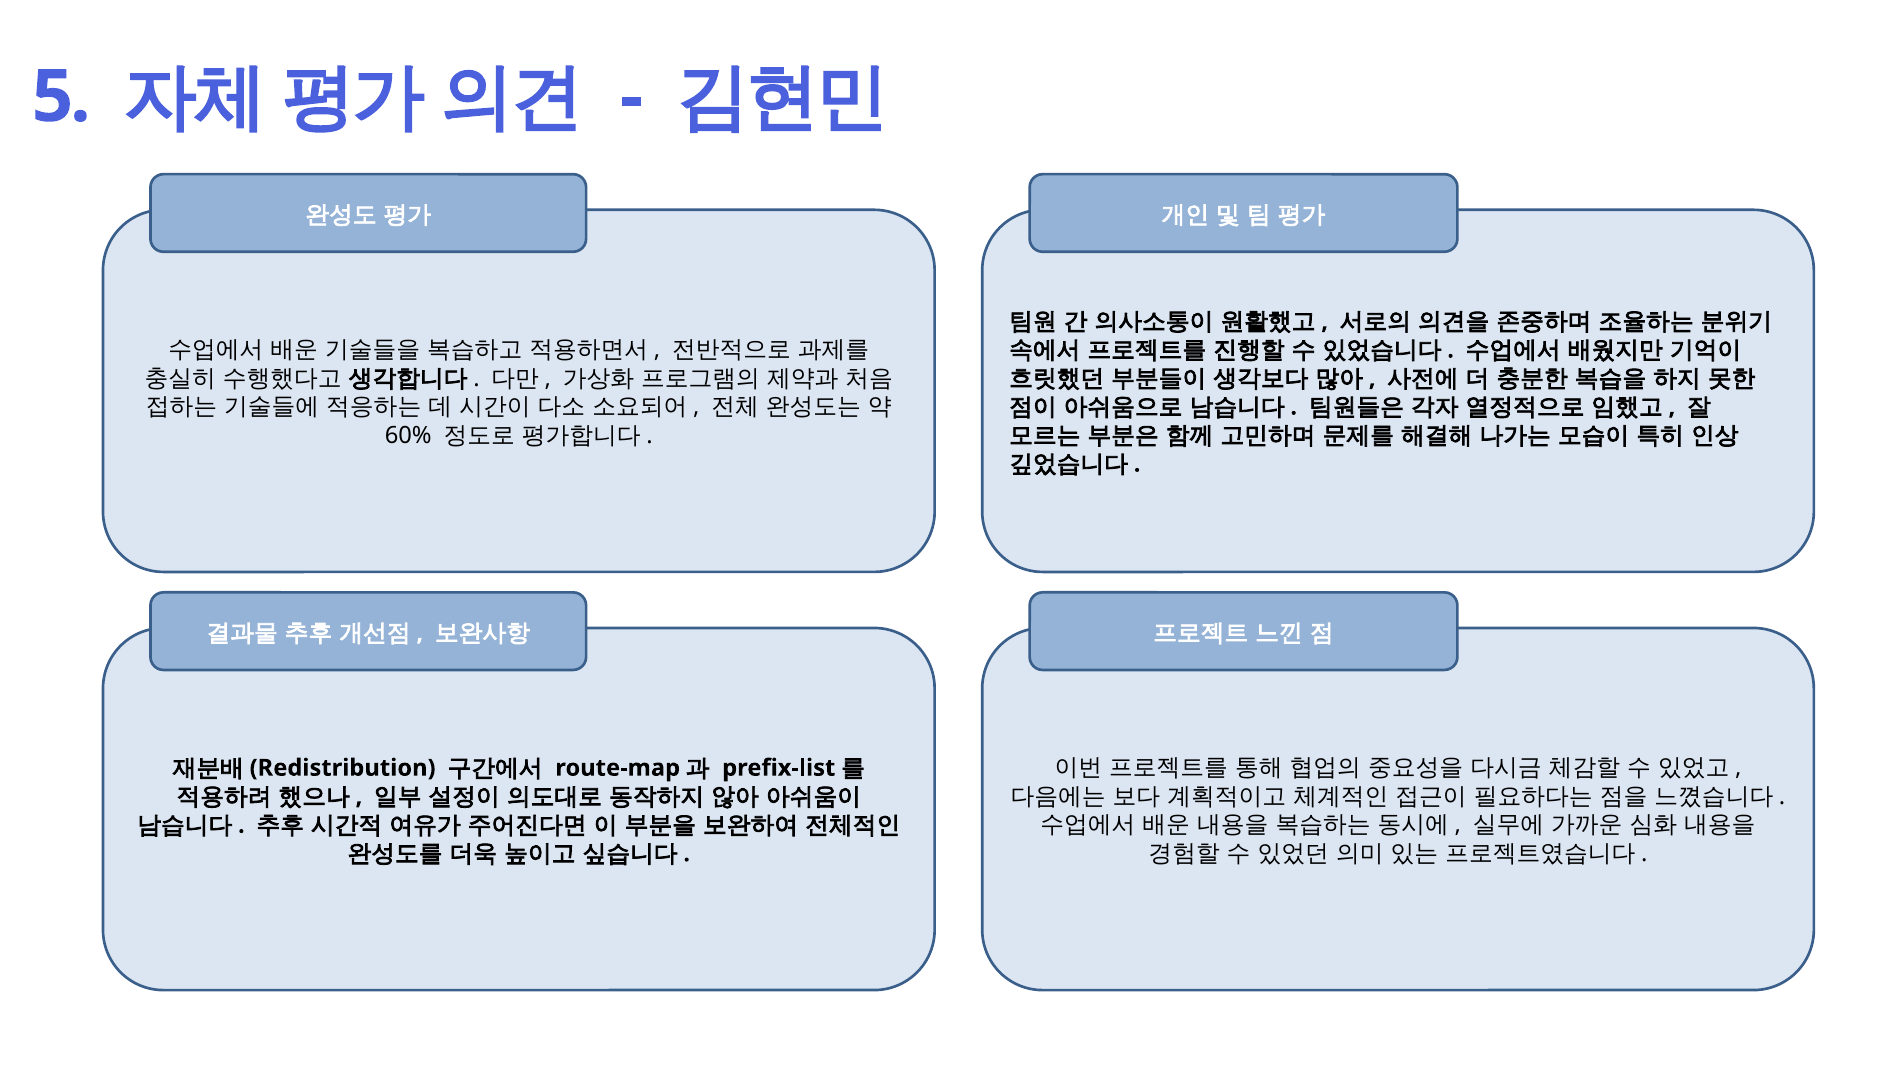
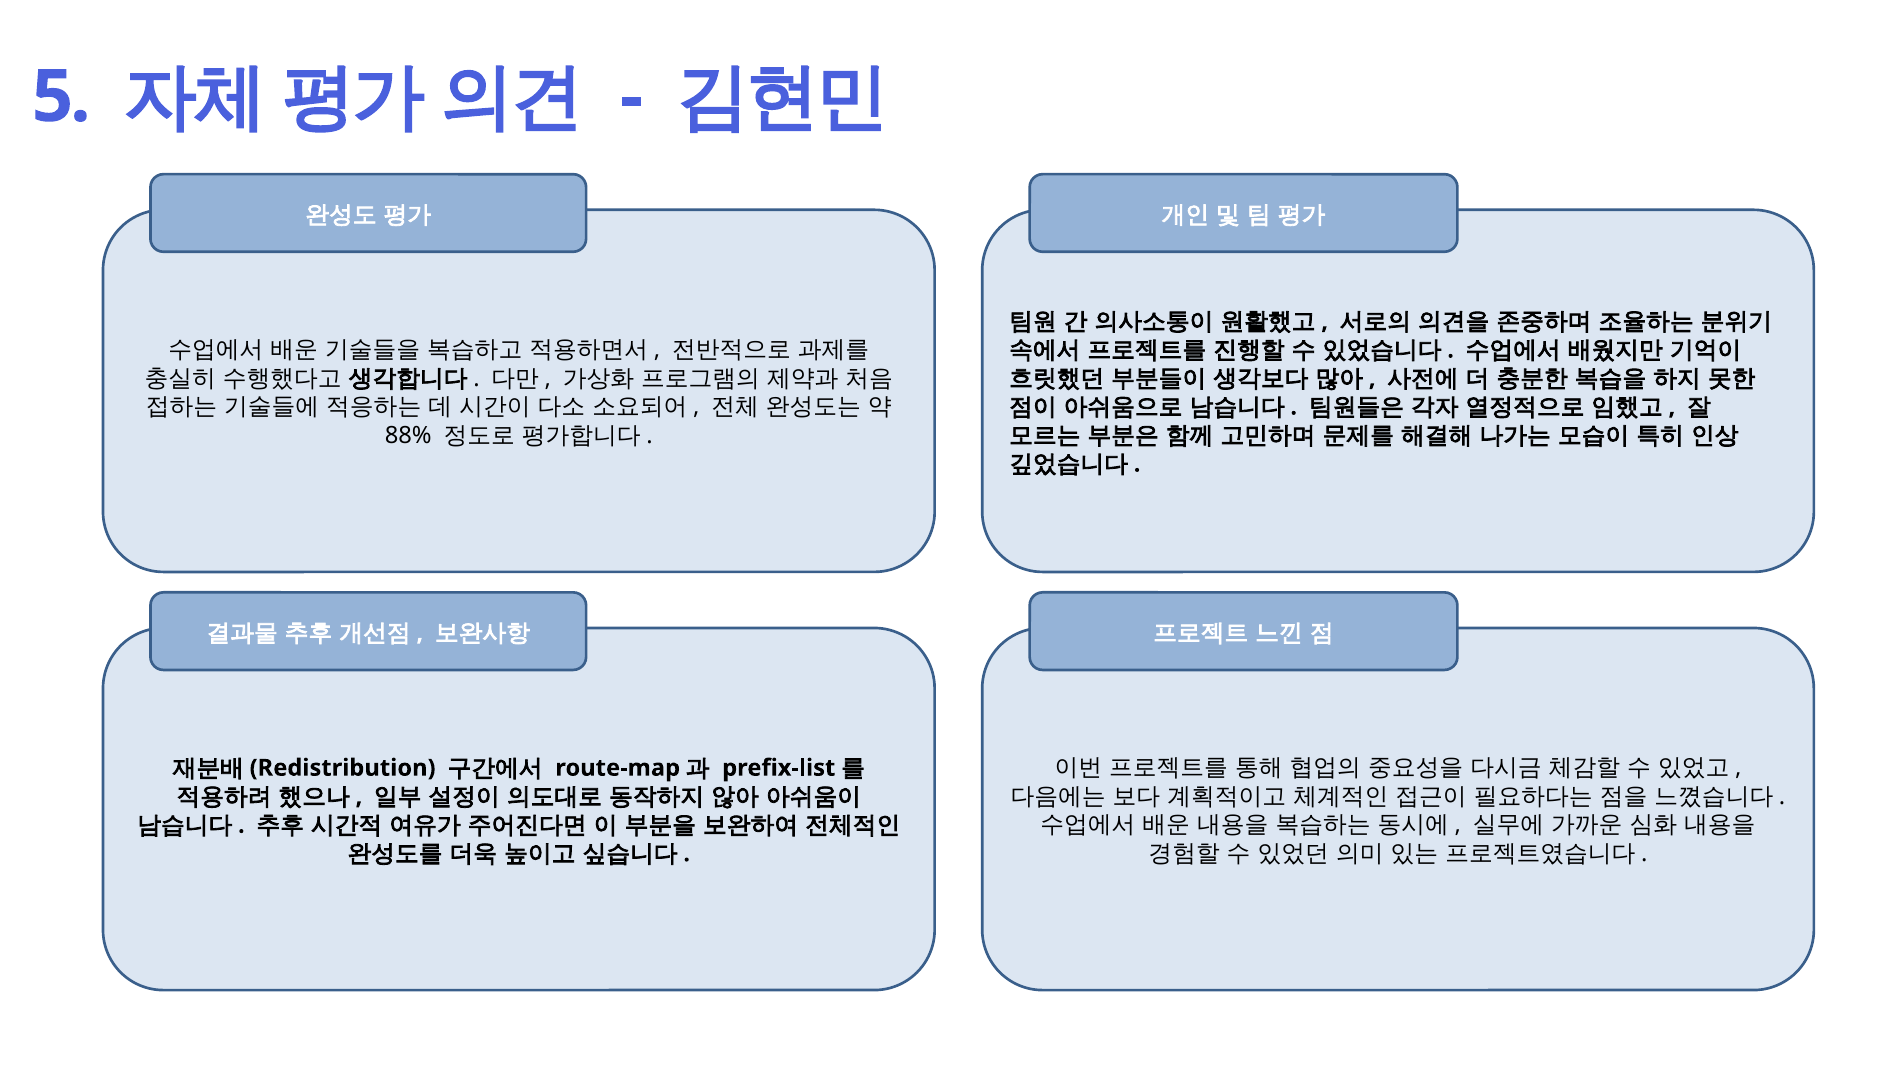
60%: 60% -> 88%
